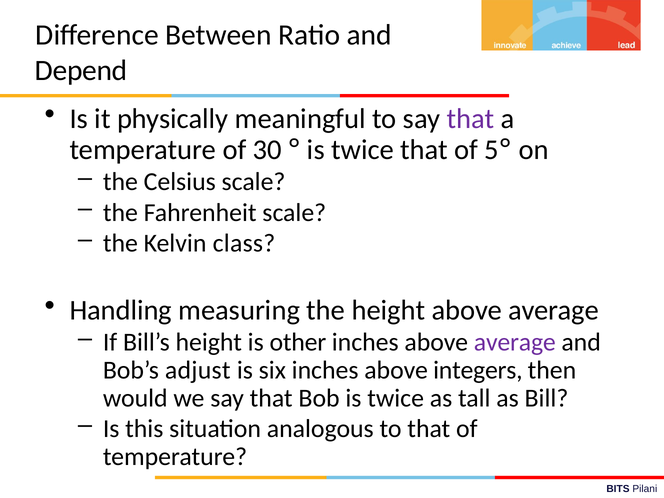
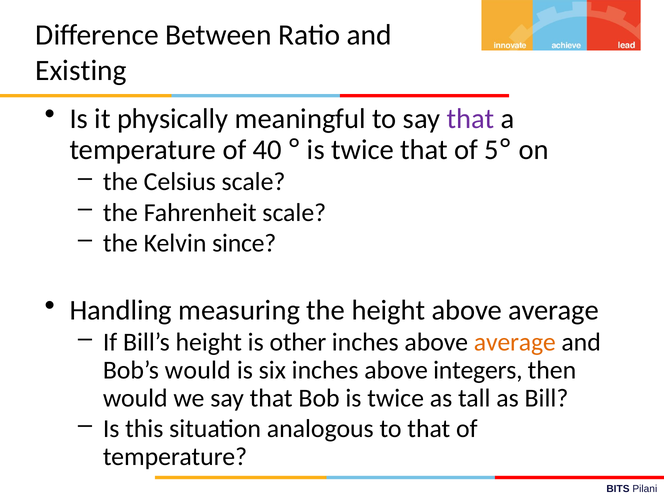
Depend: Depend -> Existing
30: 30 -> 40
class: class -> since
average at (515, 342) colour: purple -> orange
Bob’s adjust: adjust -> would
